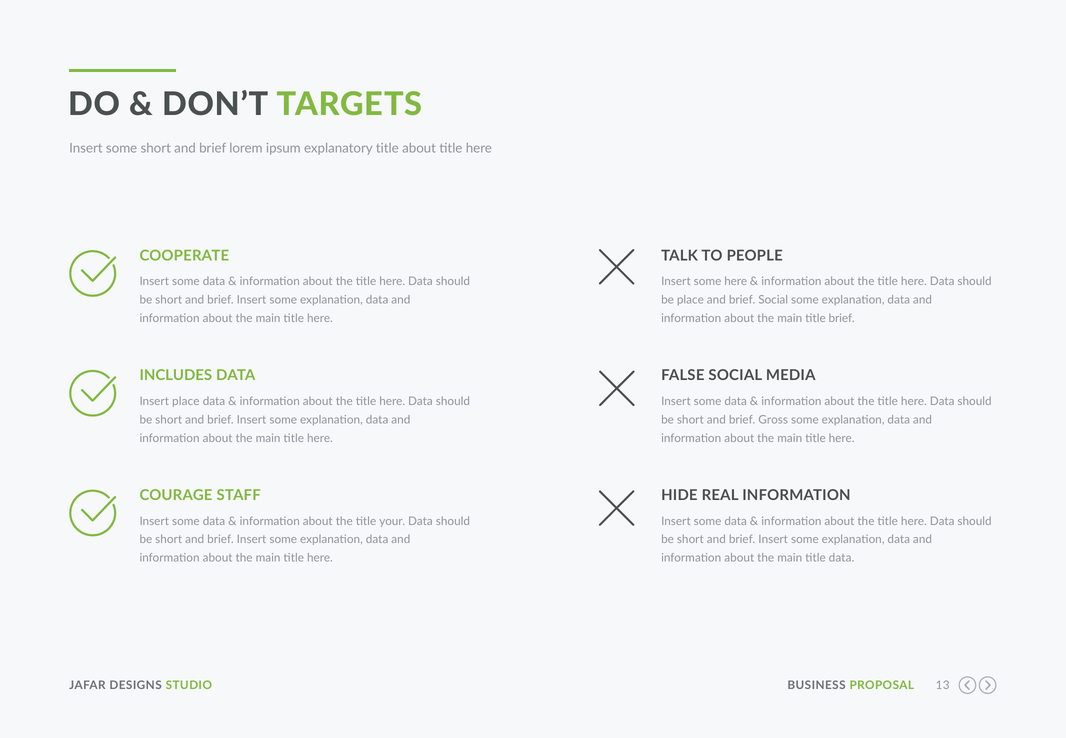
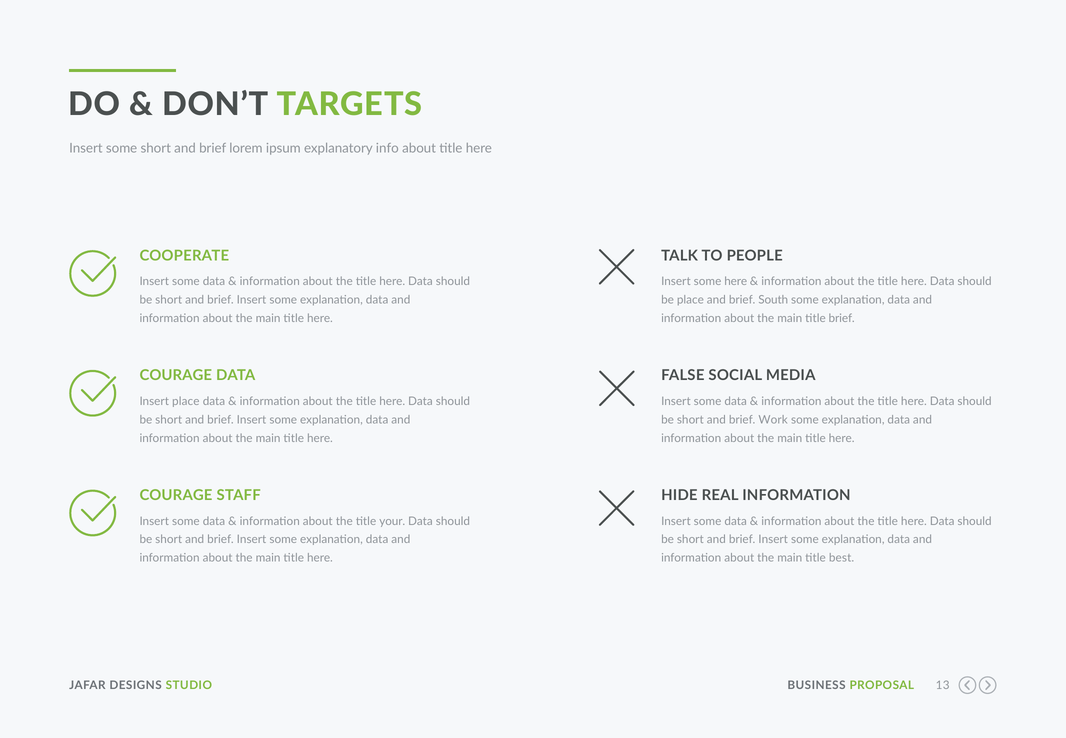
explanatory title: title -> info
brief Social: Social -> South
INCLUDES at (176, 375): INCLUDES -> COURAGE
Gross: Gross -> Work
title data: data -> best
